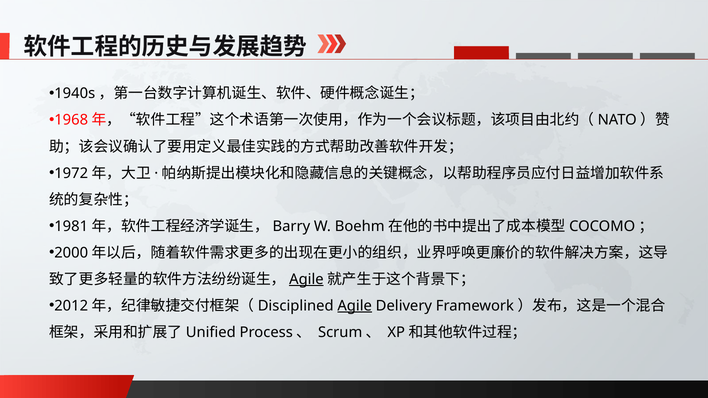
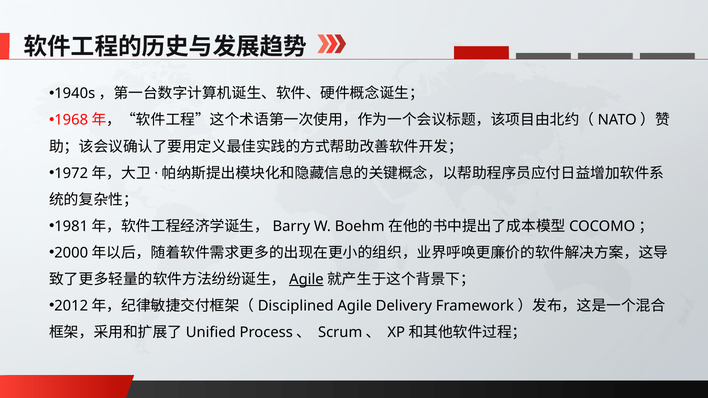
Agile at (355, 306) underline: present -> none
